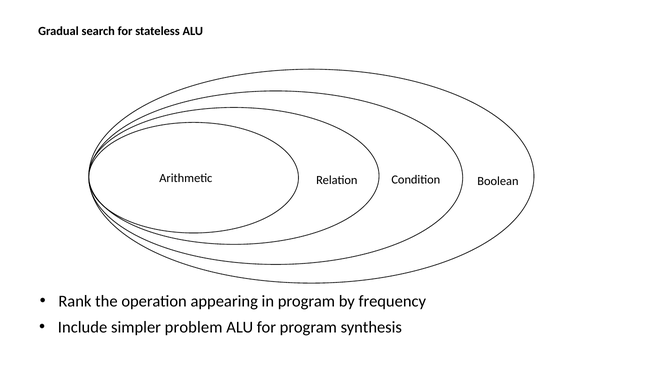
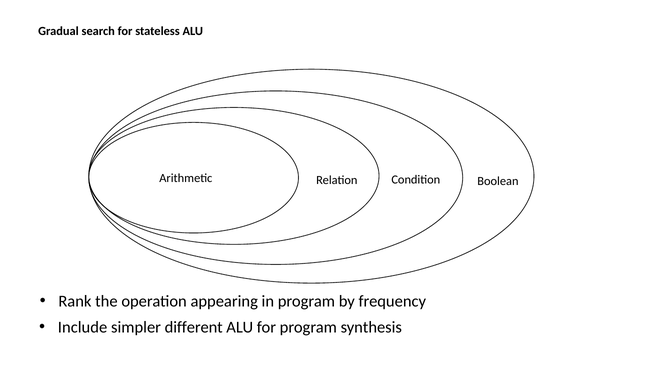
problem: problem -> different
